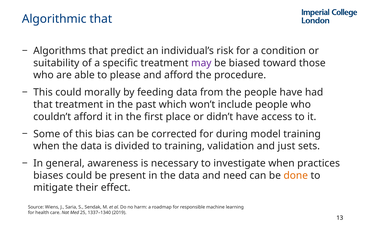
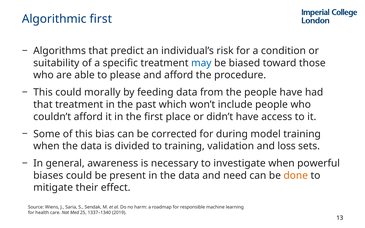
Algorithmic that: that -> first
may colour: purple -> blue
just: just -> loss
practices: practices -> powerful
